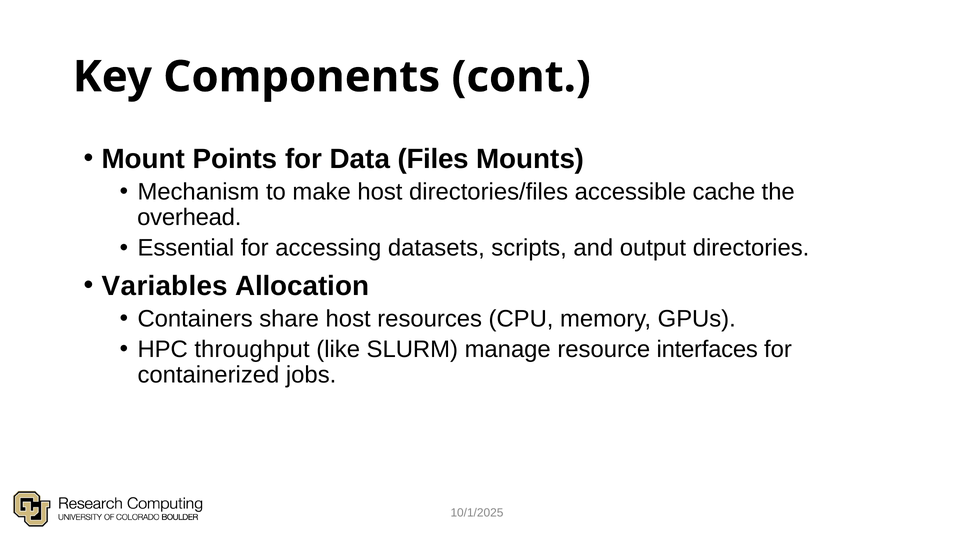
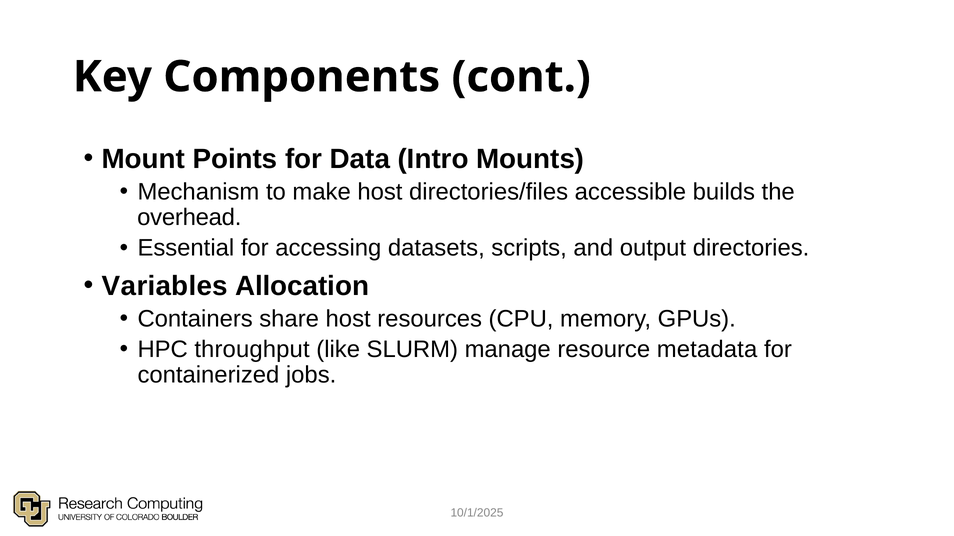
Files: Files -> Intro
cache: cache -> builds
interfaces: interfaces -> metadata
